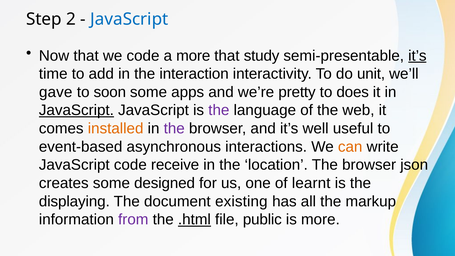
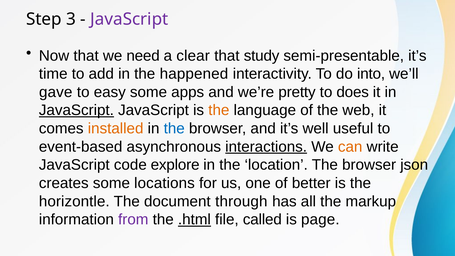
2: 2 -> 3
JavaScript at (129, 19) colour: blue -> purple
we code: code -> need
a more: more -> clear
it’s at (417, 56) underline: present -> none
interaction: interaction -> happened
unit: unit -> into
soon: soon -> easy
the at (219, 110) colour: purple -> orange
the at (174, 128) colour: purple -> blue
interactions underline: none -> present
receive: receive -> explore
designed: designed -> locations
learnt: learnt -> better
displaying: displaying -> horizontle
existing: existing -> through
public: public -> called
is more: more -> page
